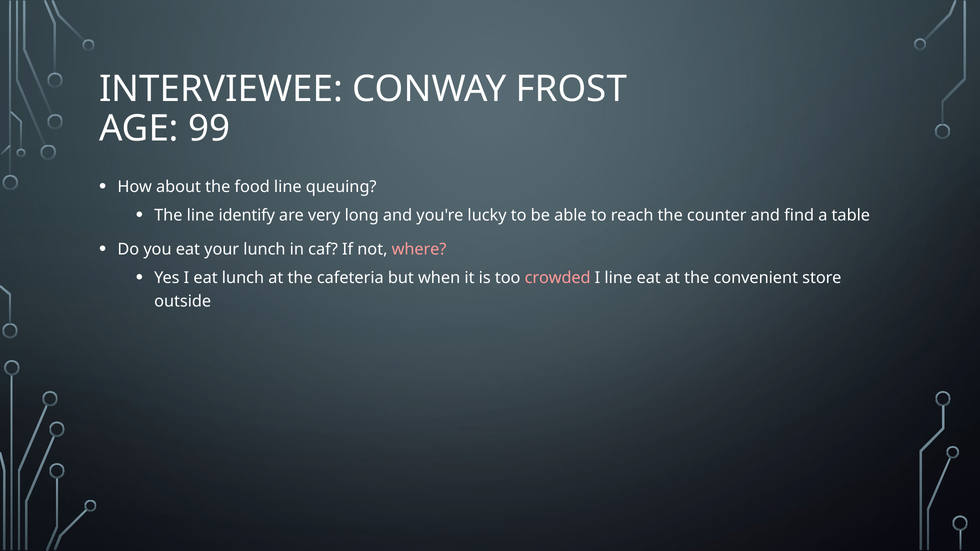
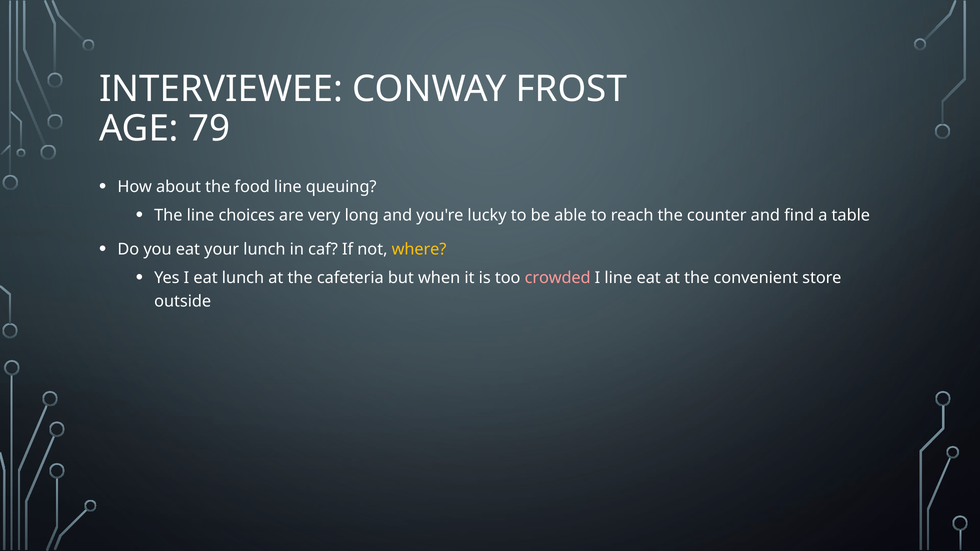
99: 99 -> 79
identify: identify -> choices
where colour: pink -> yellow
